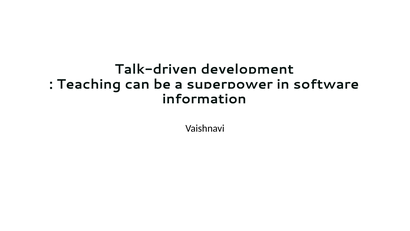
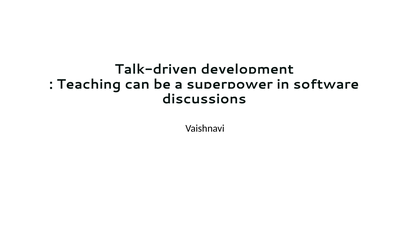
information: information -> discussions
